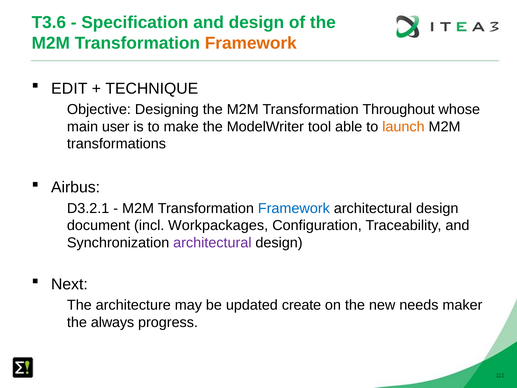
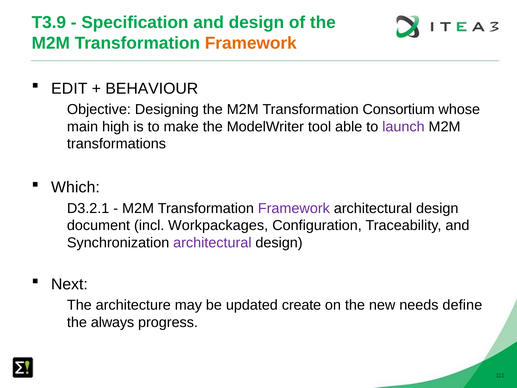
T3.6: T3.6 -> T3.9
TECHNIQUE: TECHNIQUE -> BEHAVIOUR
Throughout: Throughout -> Consortium
user: user -> high
launch colour: orange -> purple
Airbus: Airbus -> Which
Framework at (294, 208) colour: blue -> purple
maker: maker -> define
